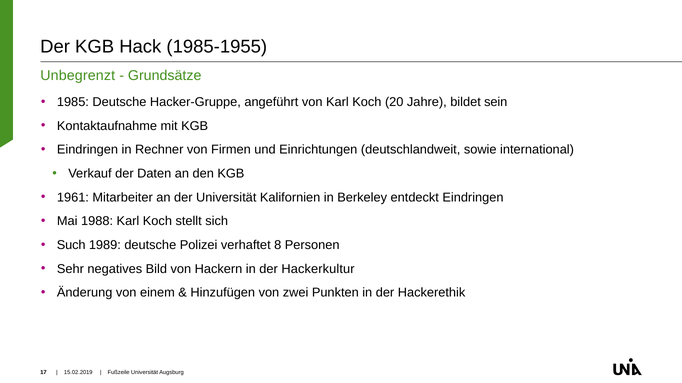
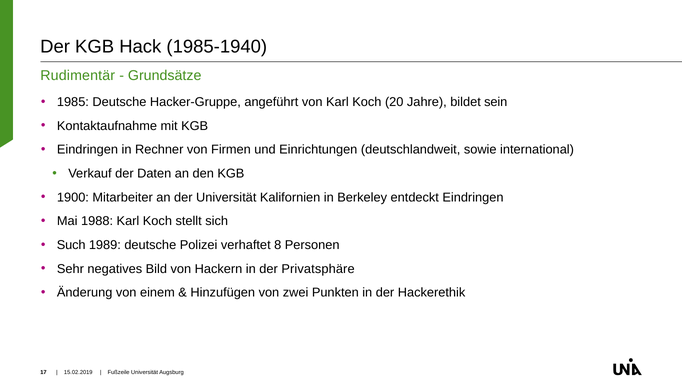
1985-1955: 1985-1955 -> 1985-1940
Unbegrenzt: Unbegrenzt -> Rudimentär
1961: 1961 -> 1900
Hackerkultur: Hackerkultur -> Privatsphäre
